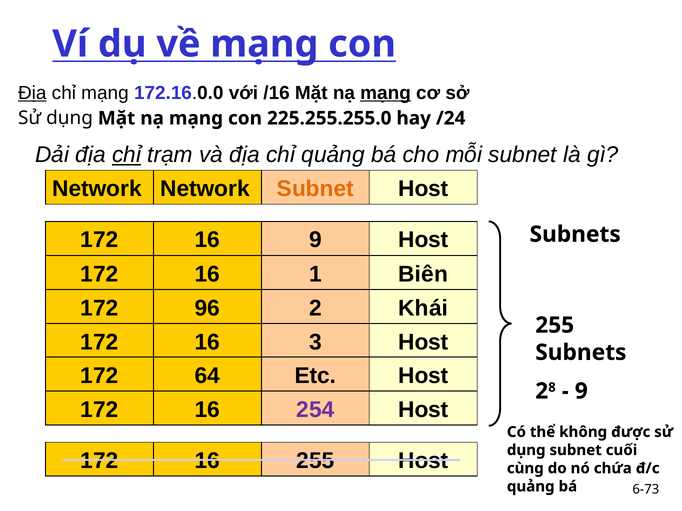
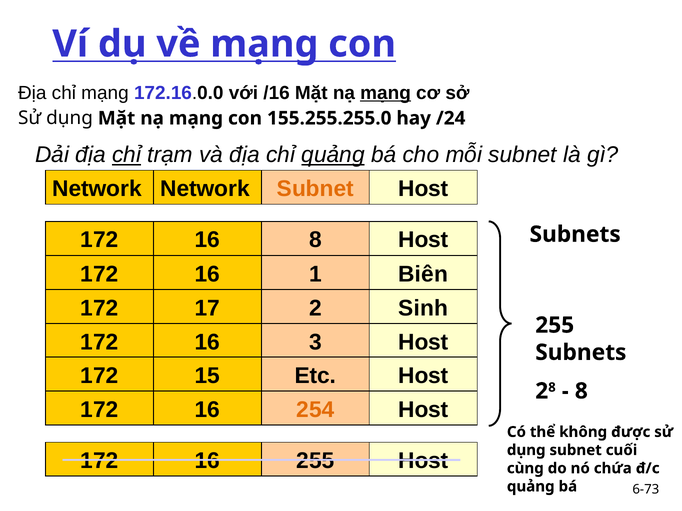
Địa at (32, 93) underline: present -> none
225.255.255.0: 225.255.255.0 -> 155.255.255.0
quảng underline: none -> present
16 9: 9 -> 8
96: 96 -> 17
Khái: Khái -> Sinh
64: 64 -> 15
9 at (581, 391): 9 -> 8
254 colour: purple -> orange
